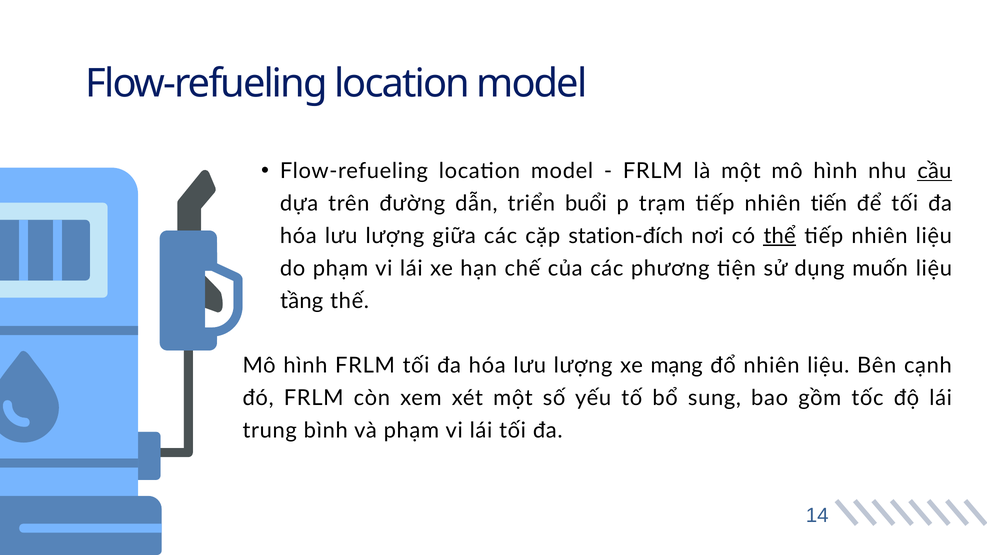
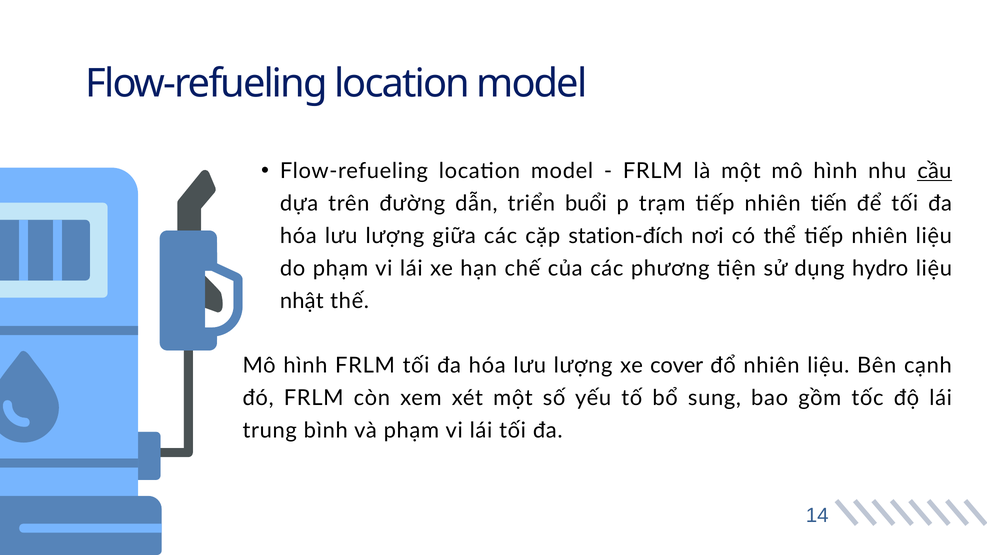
thể underline: present -> none
muốn: muốn -> hydro
tầng: tầng -> nhật
mạng: mạng -> cover
